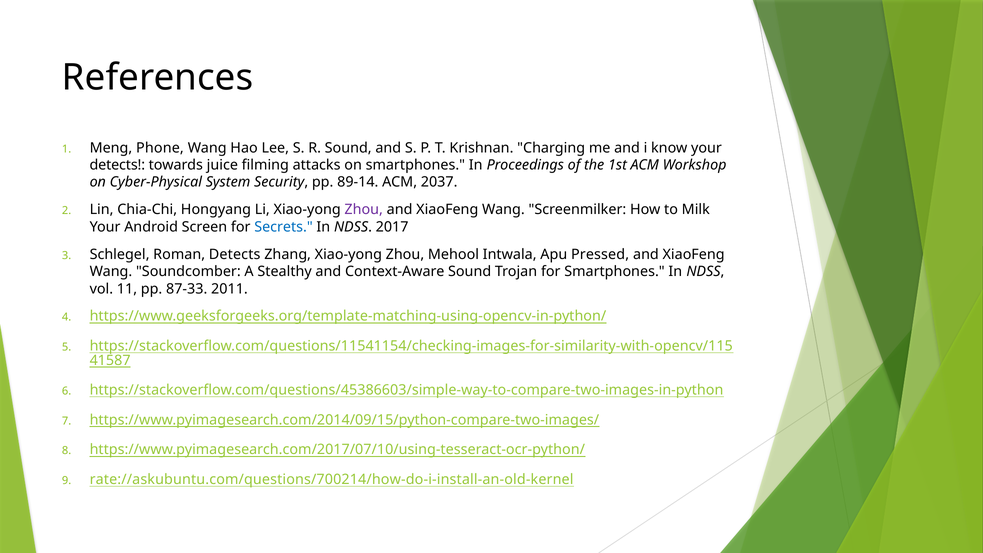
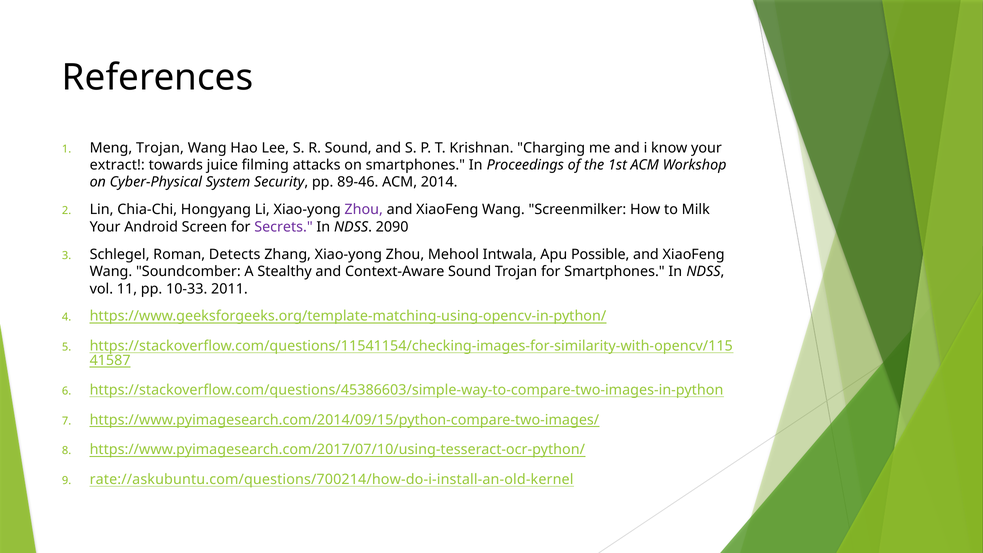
Meng Phone: Phone -> Trojan
detects at (117, 165): detects -> extract
89-14: 89-14 -> 89-46
2037: 2037 -> 2014
Secrets colour: blue -> purple
2017: 2017 -> 2090
Pressed: Pressed -> Possible
87-33: 87-33 -> 10-33
